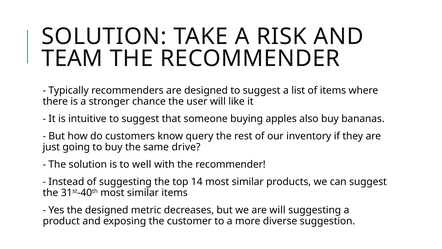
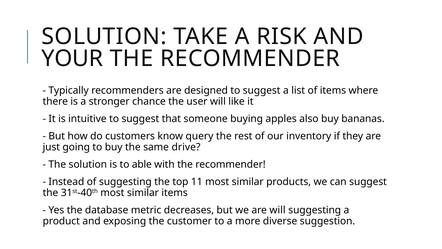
TEAM: TEAM -> YOUR
well: well -> able
14: 14 -> 11
the designed: designed -> database
